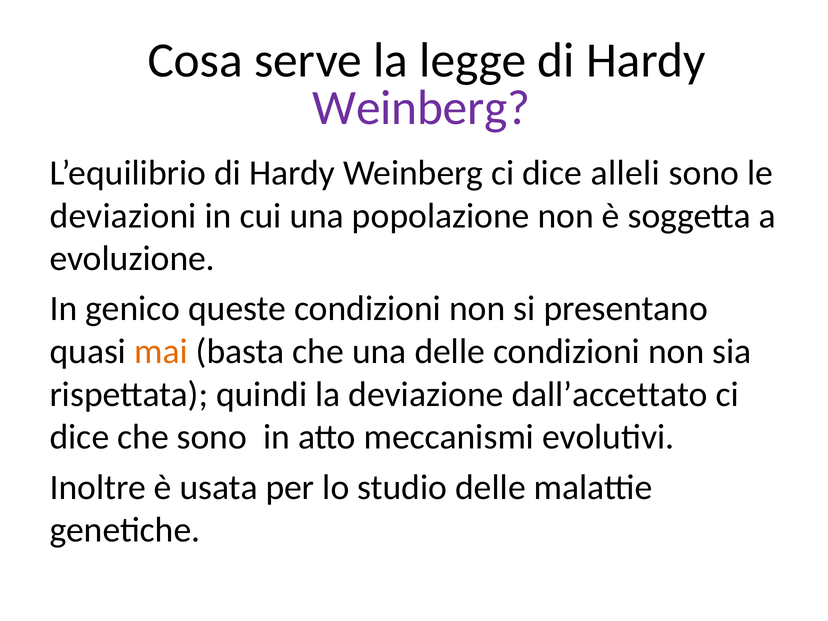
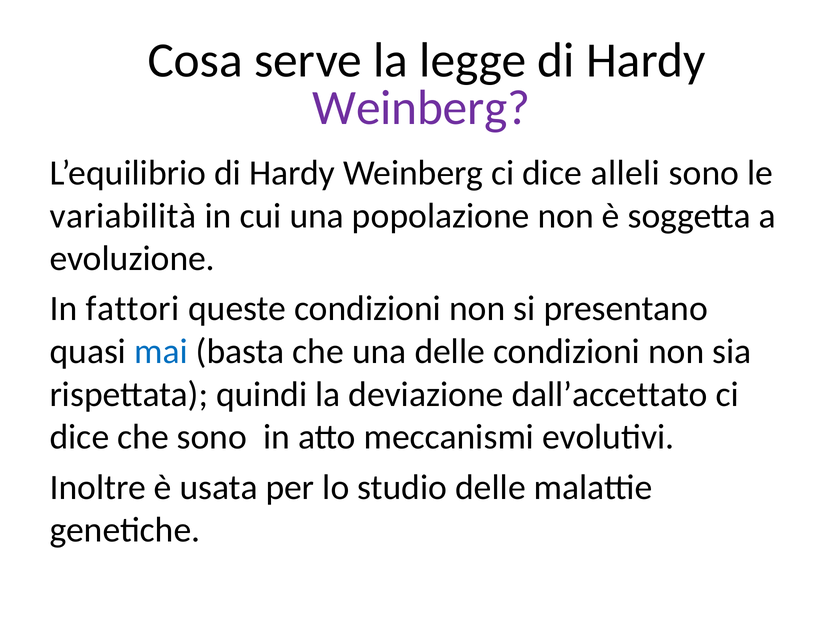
deviazioni: deviazioni -> variabilità
genico: genico -> fattori
mai colour: orange -> blue
